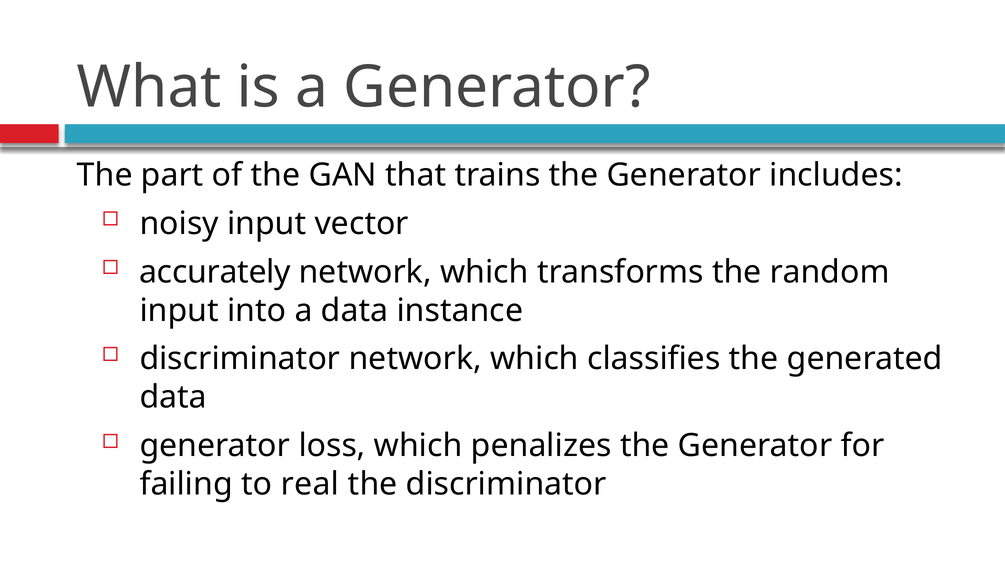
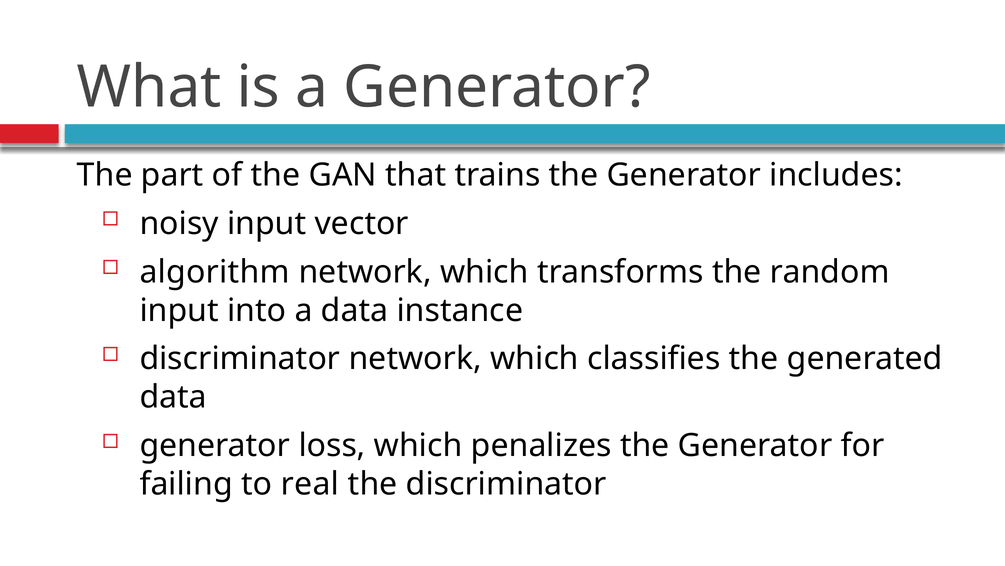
accurately: accurately -> algorithm
